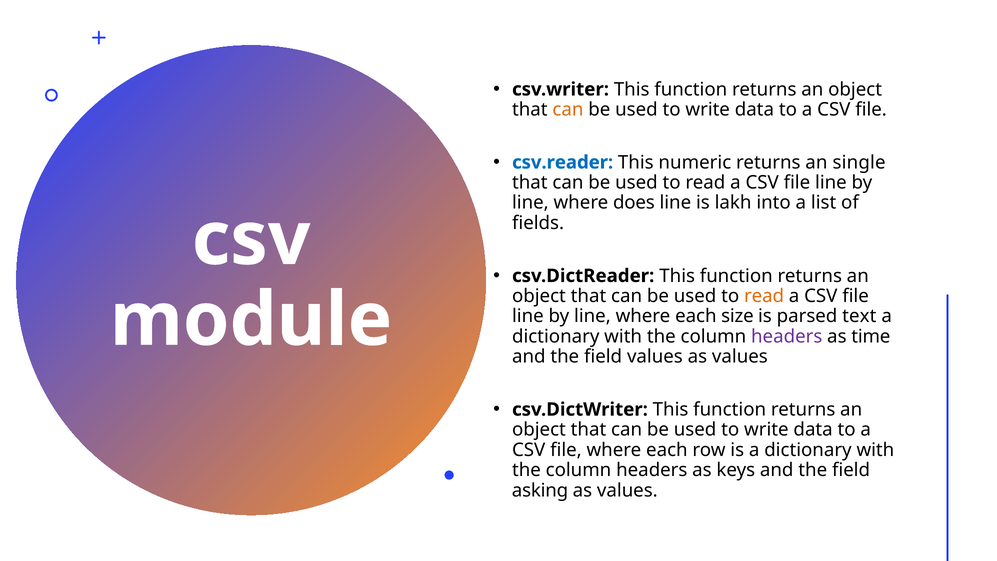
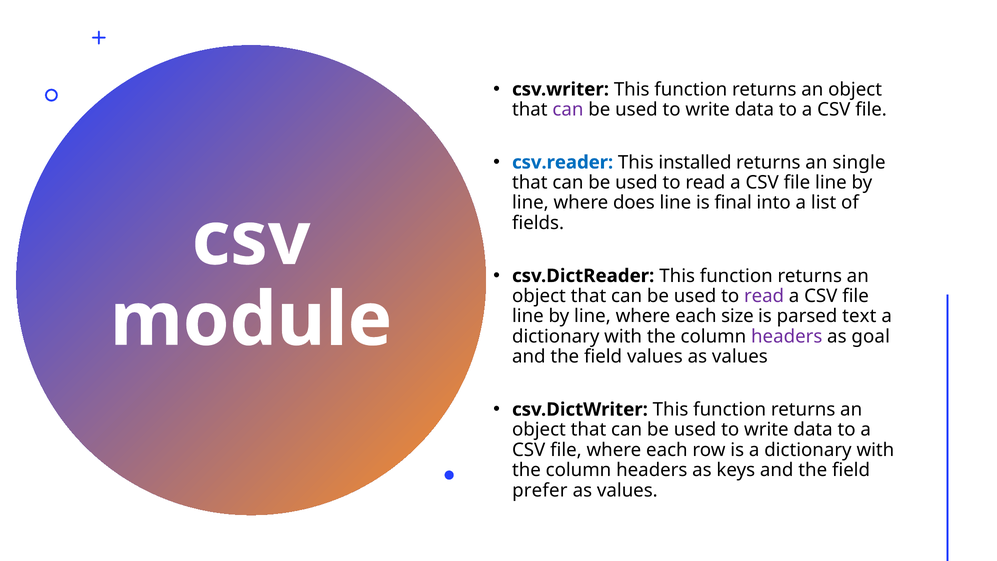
can at (568, 109) colour: orange -> purple
numeric: numeric -> installed
lakh: lakh -> final
read at (764, 296) colour: orange -> purple
time: time -> goal
asking: asking -> prefer
